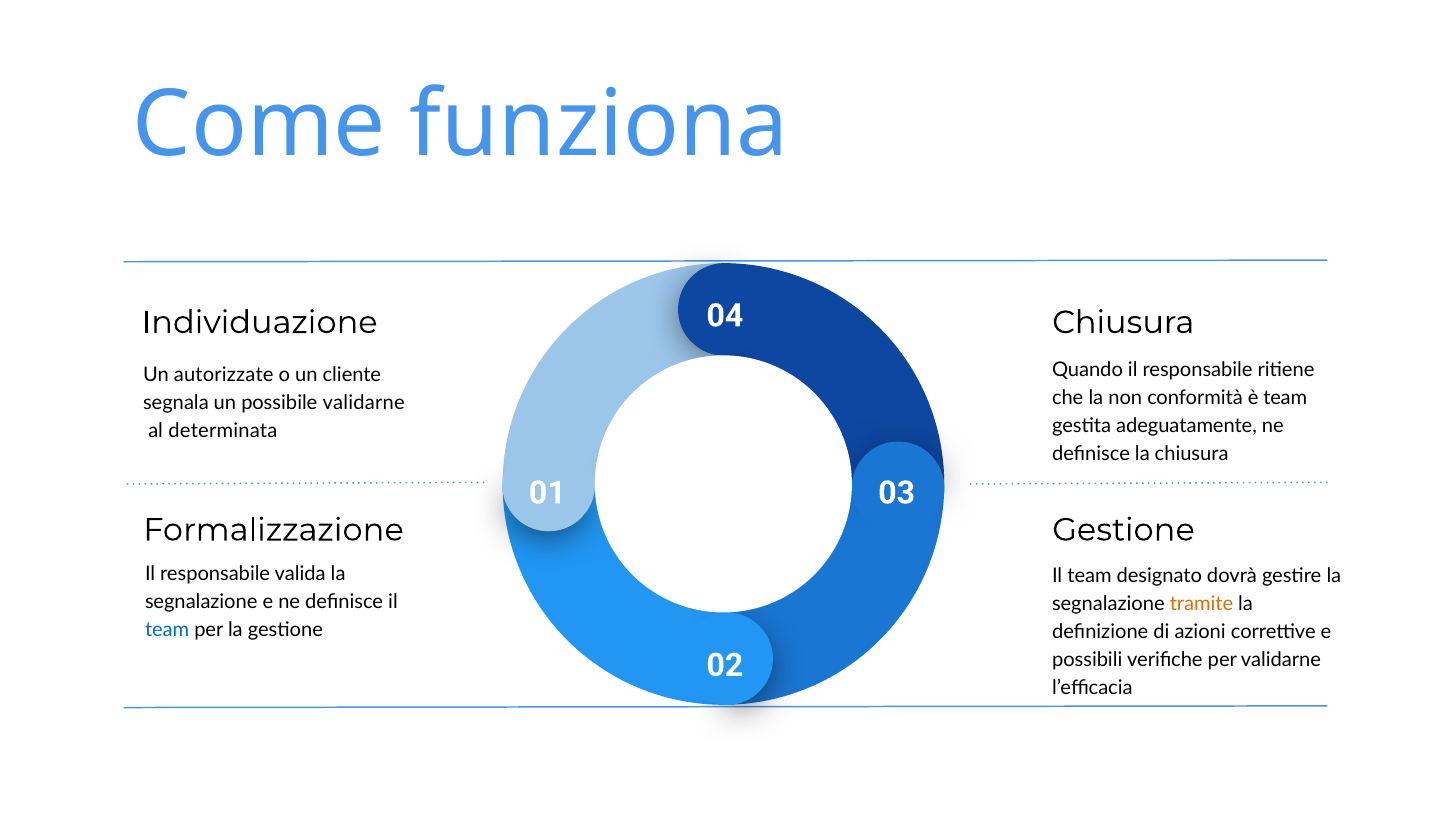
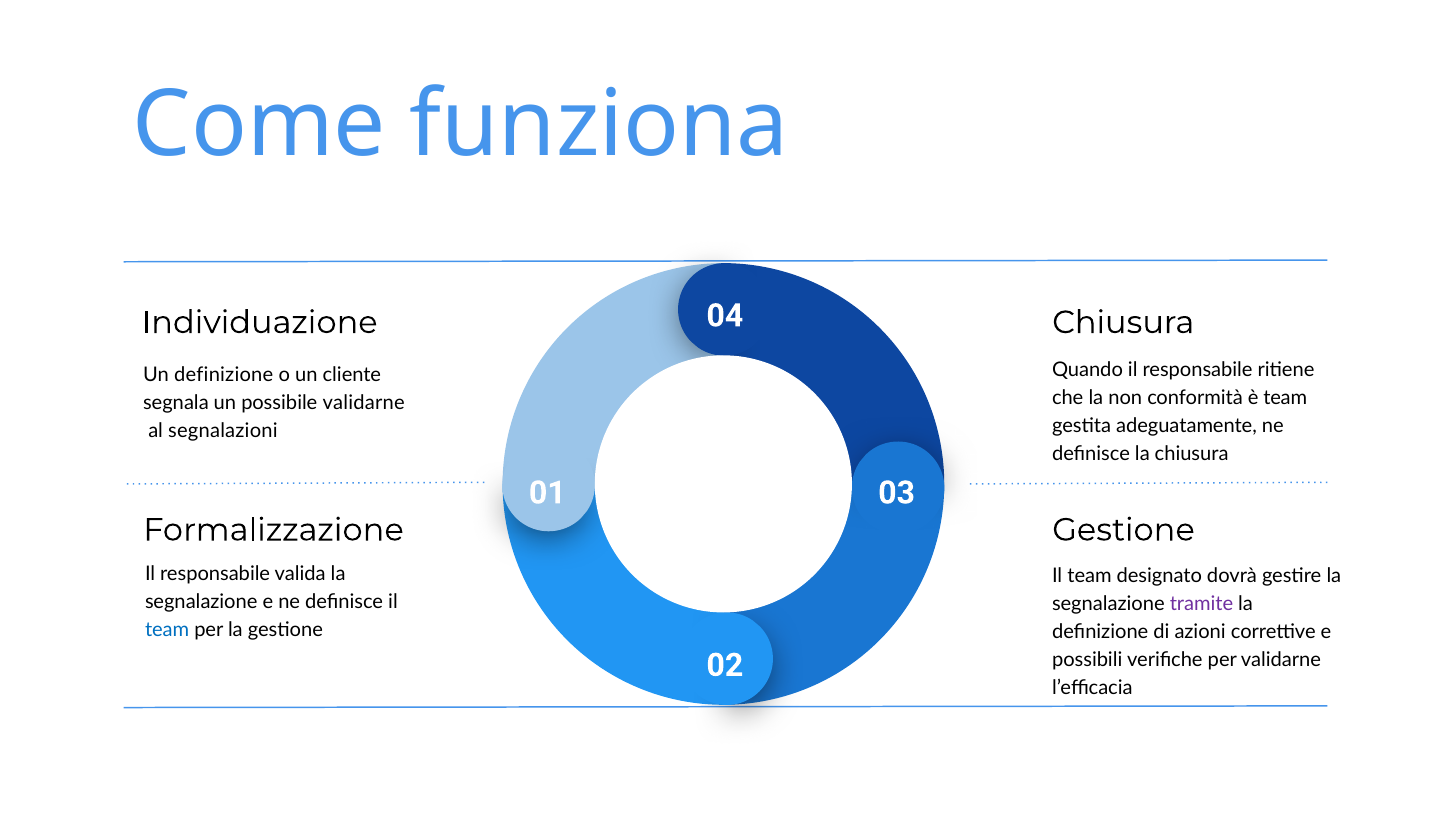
Un autorizzate: autorizzate -> definizione
determinata: determinata -> segnalazioni
tramite colour: orange -> purple
